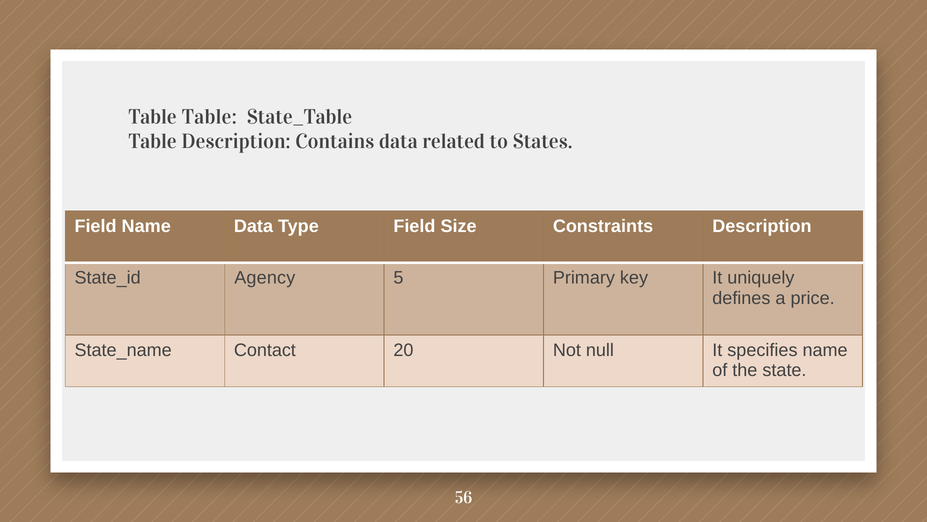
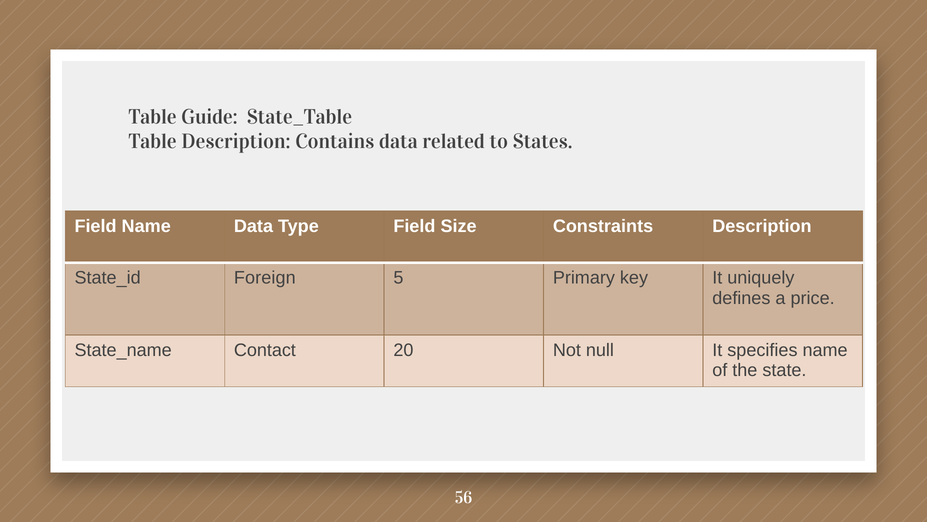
Table Table: Table -> Guide
Agency: Agency -> Foreign
